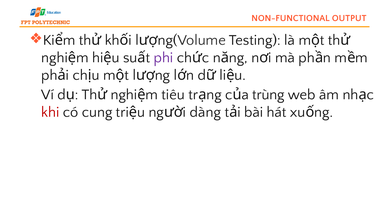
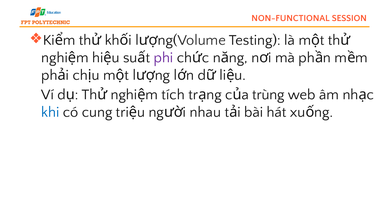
OUTPUT: OUTPUT -> SESSION
tiêu: tiêu -> tích
khi colour: red -> blue
dàng: dàng -> nhau
